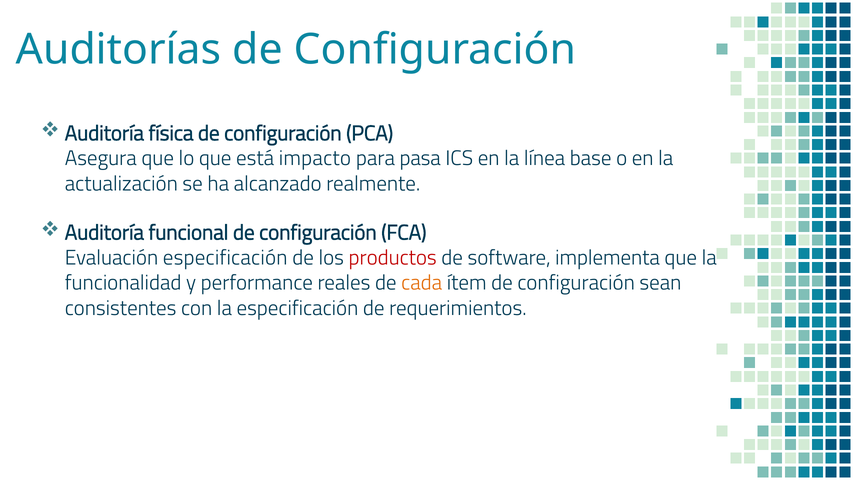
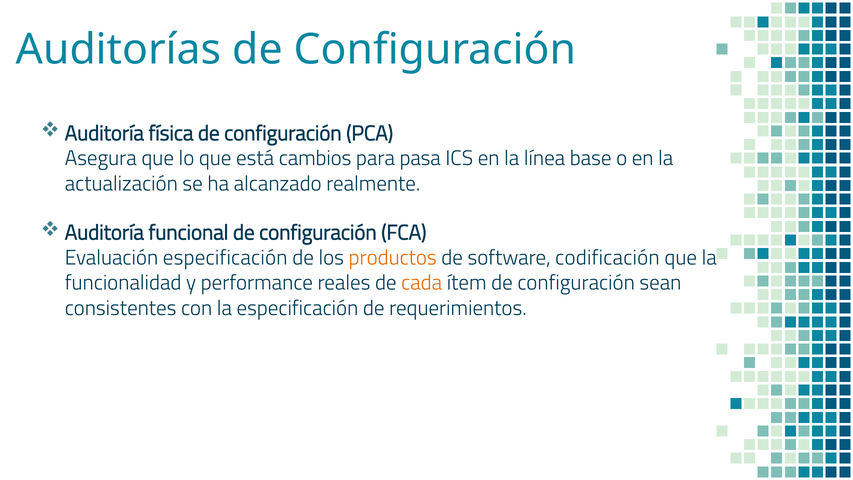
impacto: impacto -> cambios
productos colour: red -> orange
implementa: implementa -> codificación
